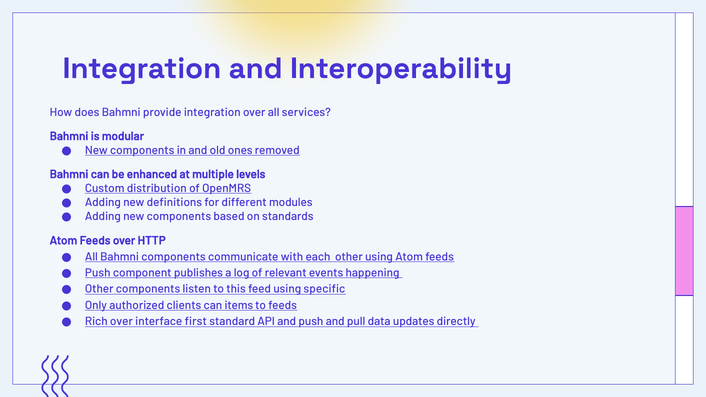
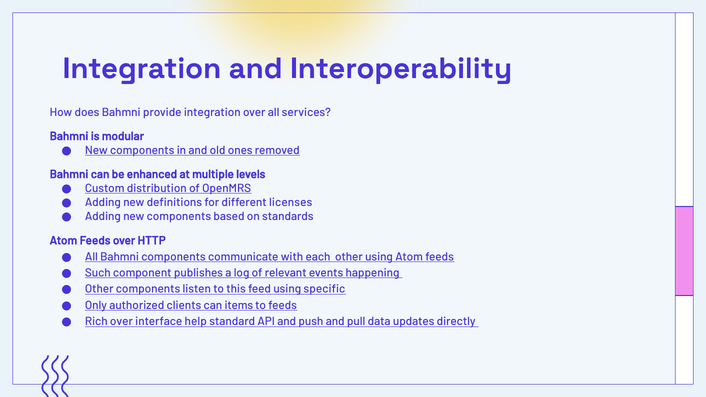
modules: modules -> licenses
Push at (98, 273): Push -> Such
first: first -> help
